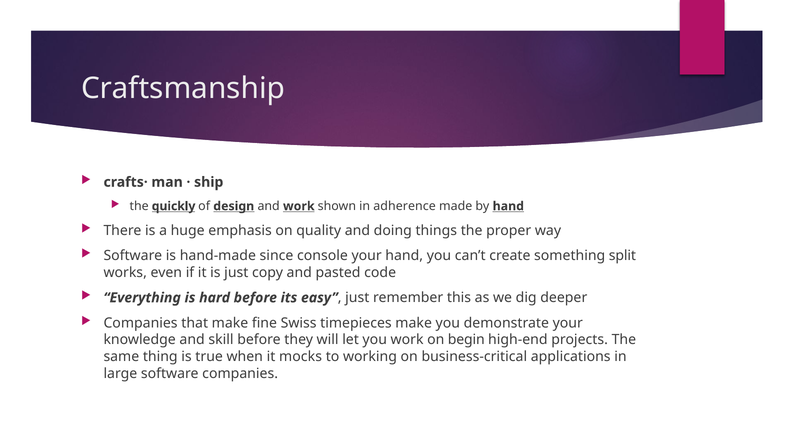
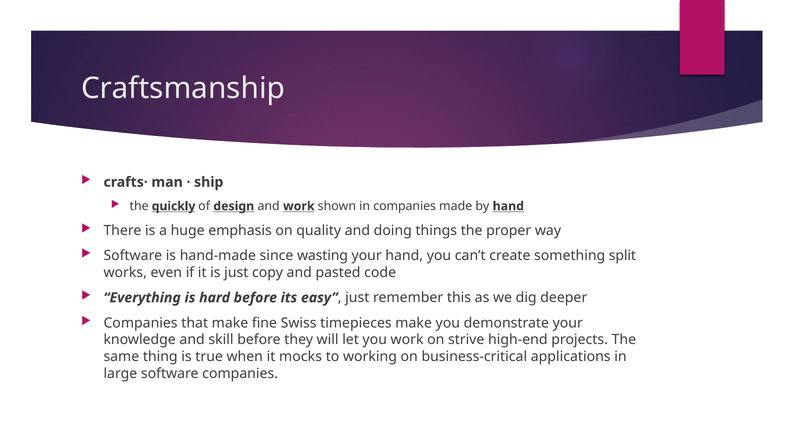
in adherence: adherence -> companies
console: console -> wasting
begin: begin -> strive
